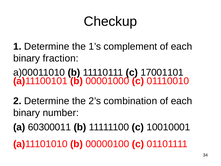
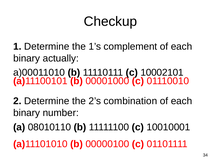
fraction: fraction -> actually
17001101: 17001101 -> 10002101
60300011: 60300011 -> 08010110
